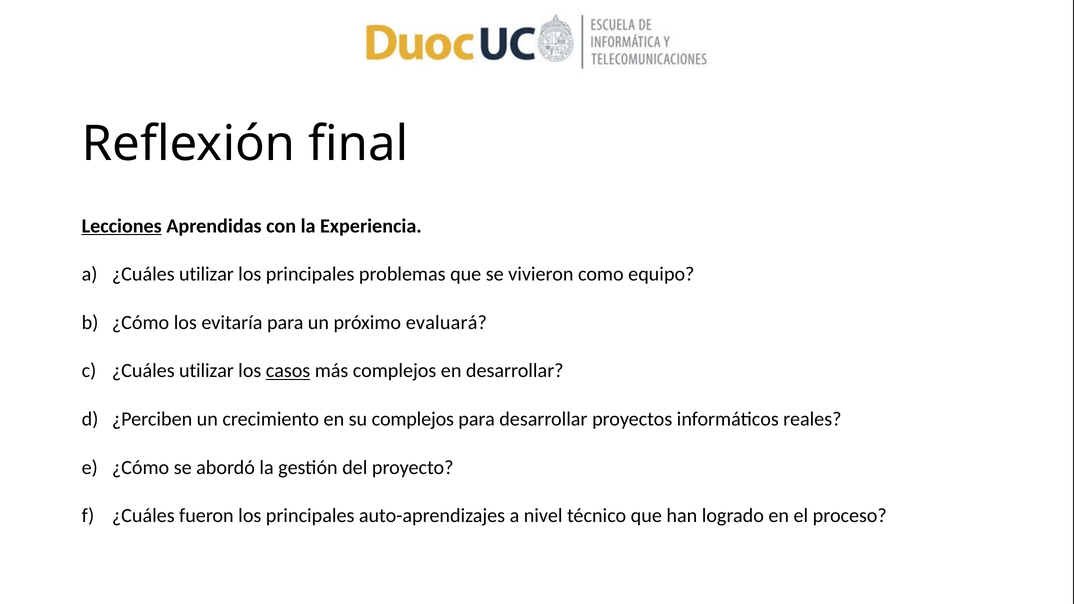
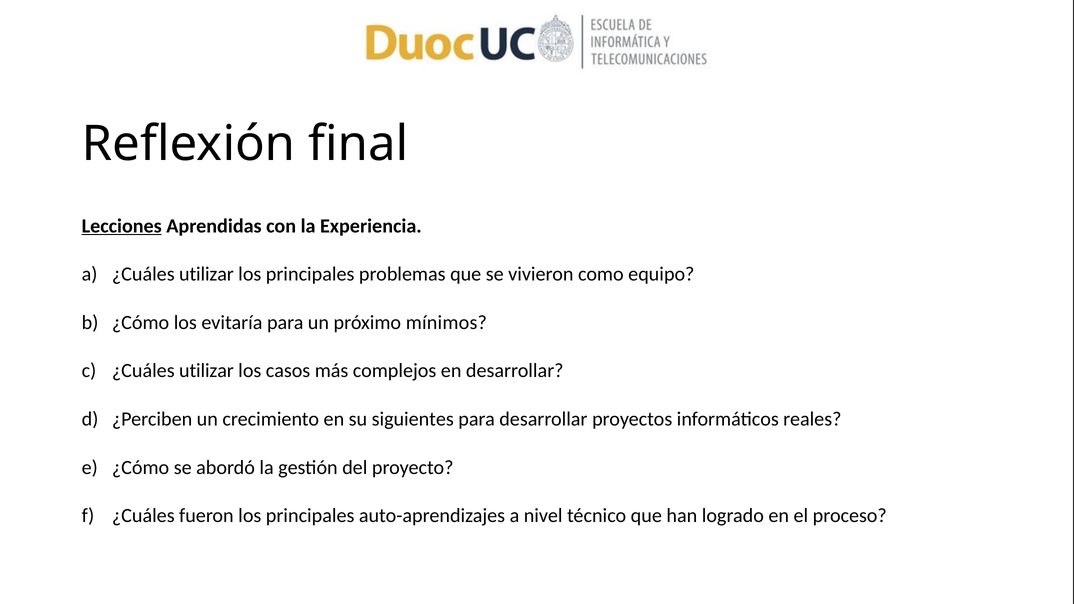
evaluará: evaluará -> mínimos
casos underline: present -> none
su complejos: complejos -> siguientes
